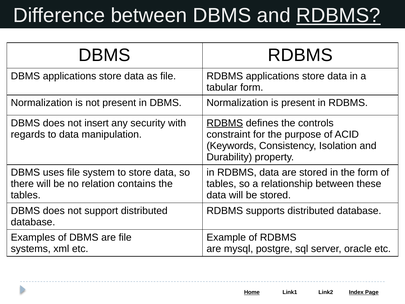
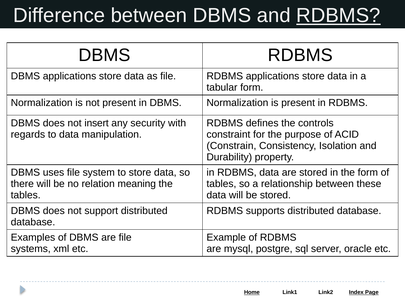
RDBMS at (225, 123) underline: present -> none
Keywords: Keywords -> Constrain
contains: contains -> meaning
